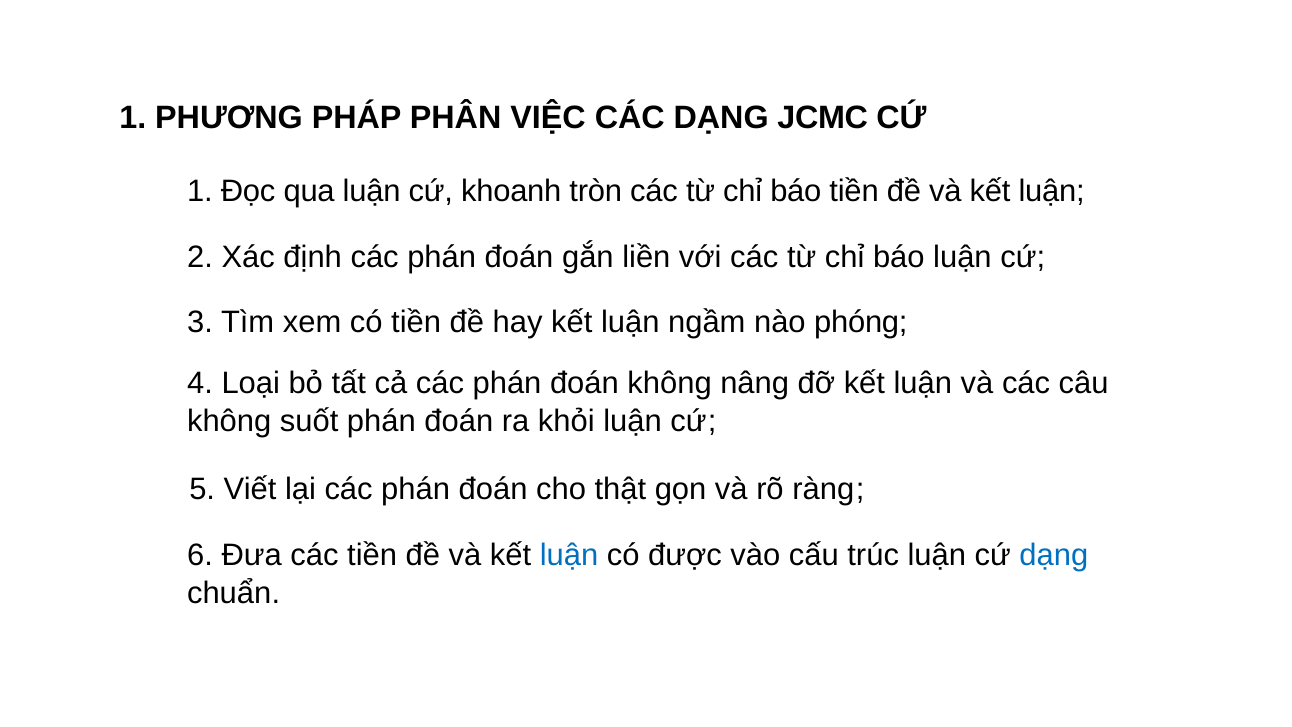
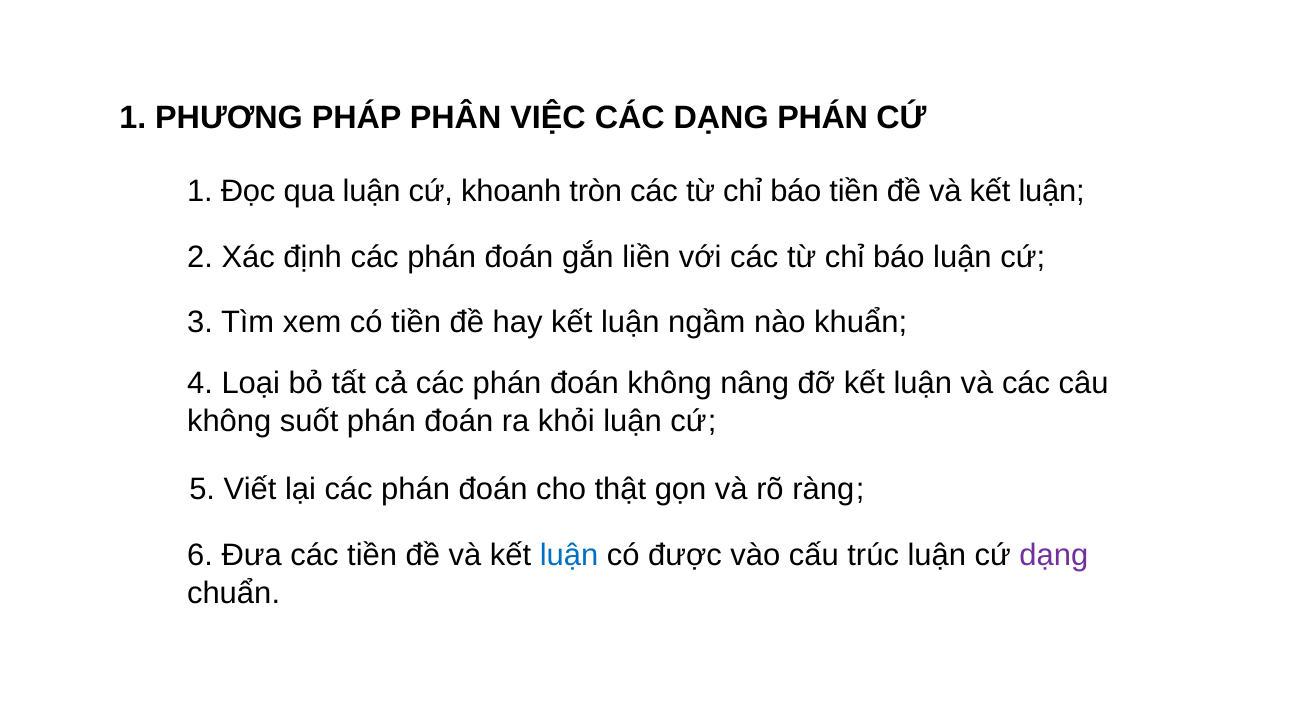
DẠNG JCMC: JCMC -> PHÁN
phóng: phóng -> khuẩn
dạng at (1054, 555) colour: blue -> purple
